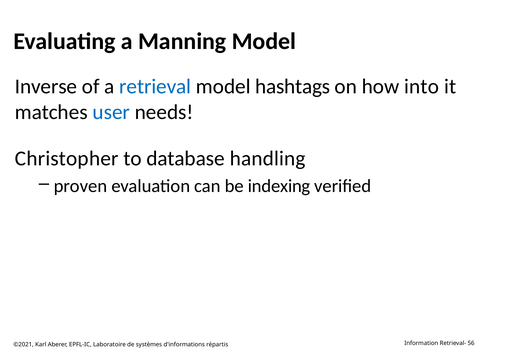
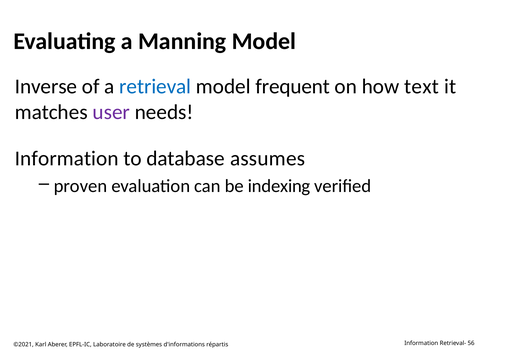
hashtags: hashtags -> frequent
into: into -> text
user colour: blue -> purple
Christopher at (67, 159): Christopher -> Information
handling: handling -> assumes
